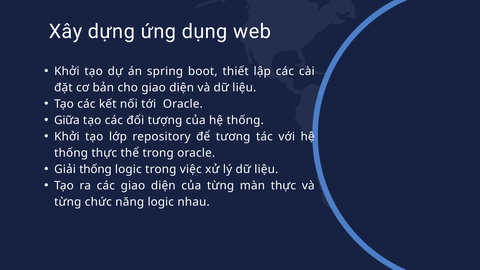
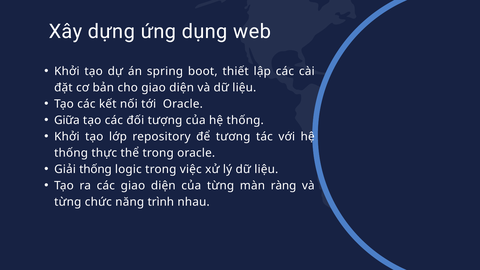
màn thực: thực -> ràng
năng logic: logic -> trình
